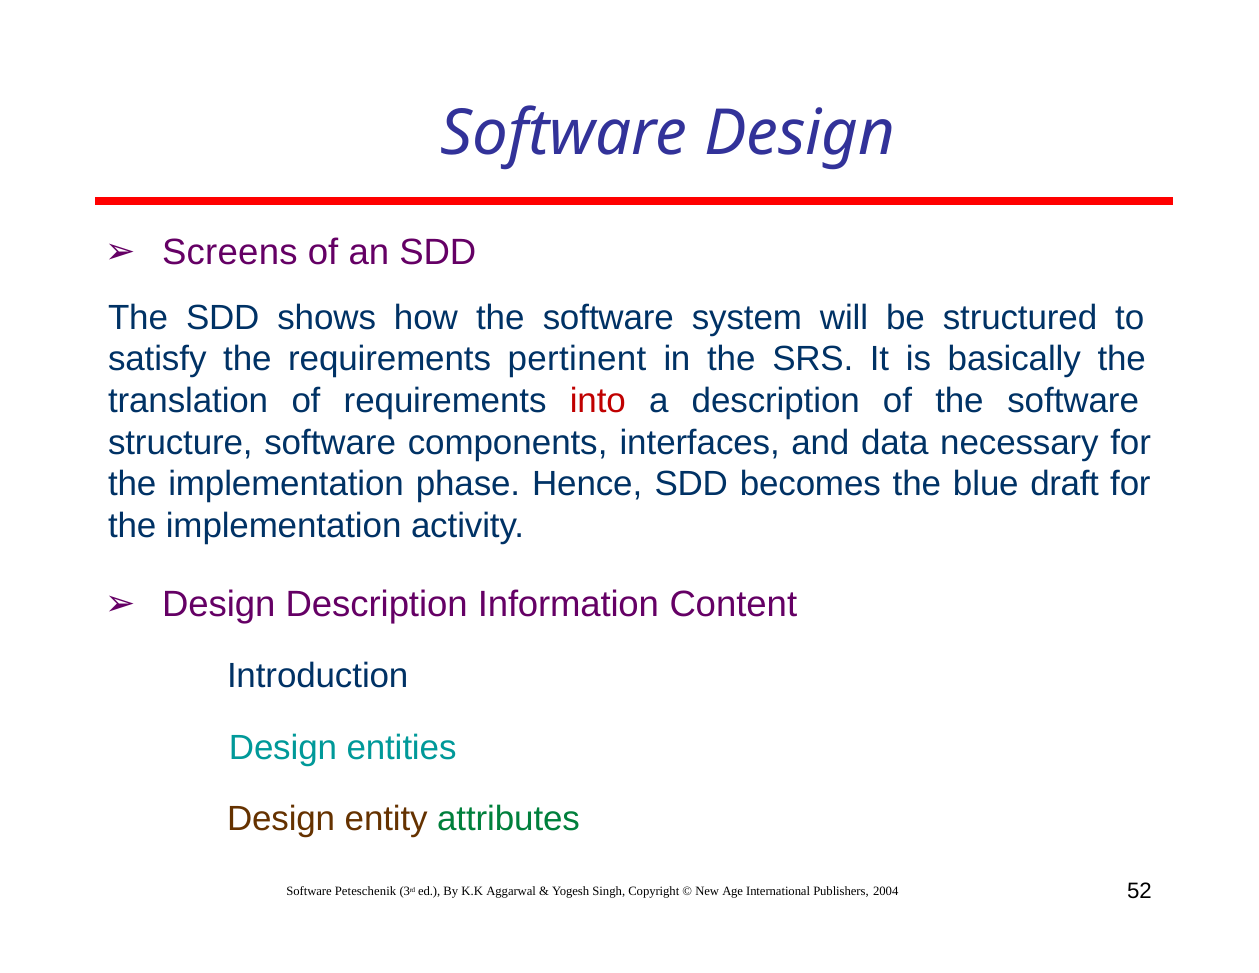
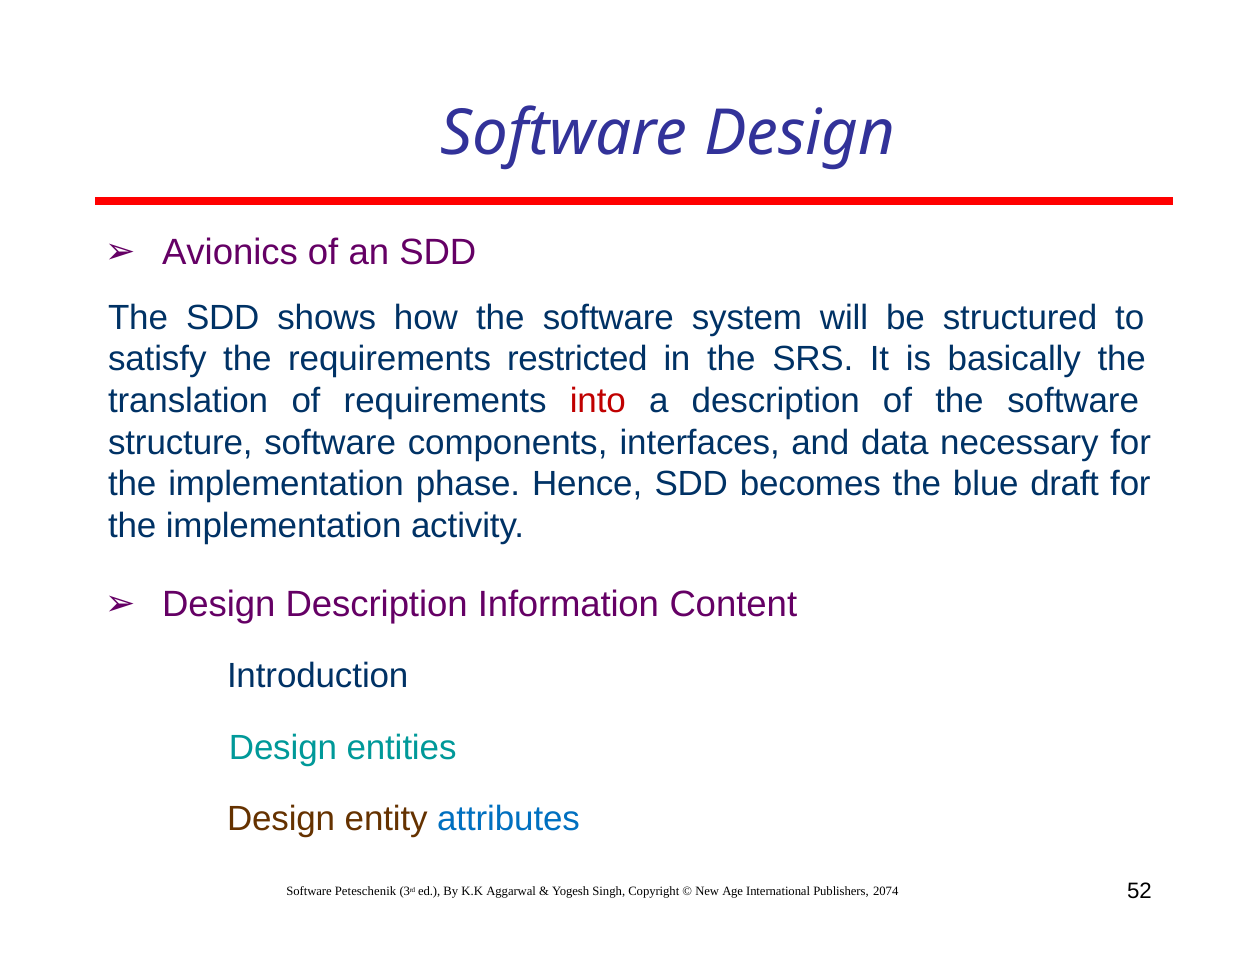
Screens: Screens -> Avionics
pertinent: pertinent -> restricted
attributes colour: green -> blue
2004: 2004 -> 2074
